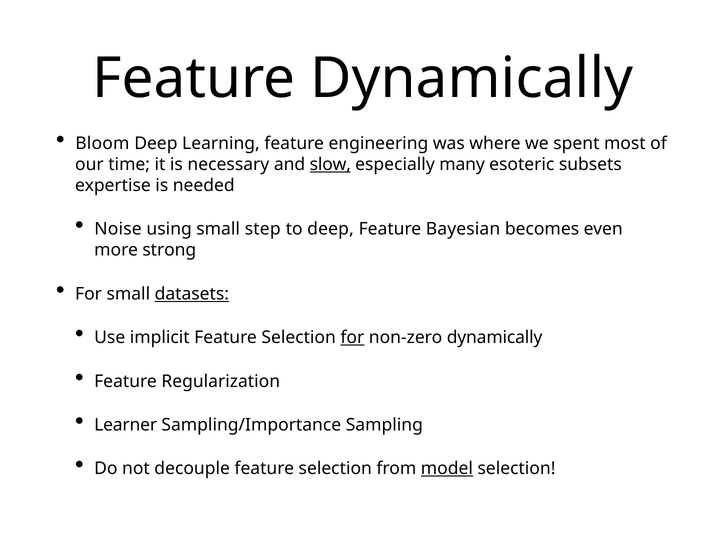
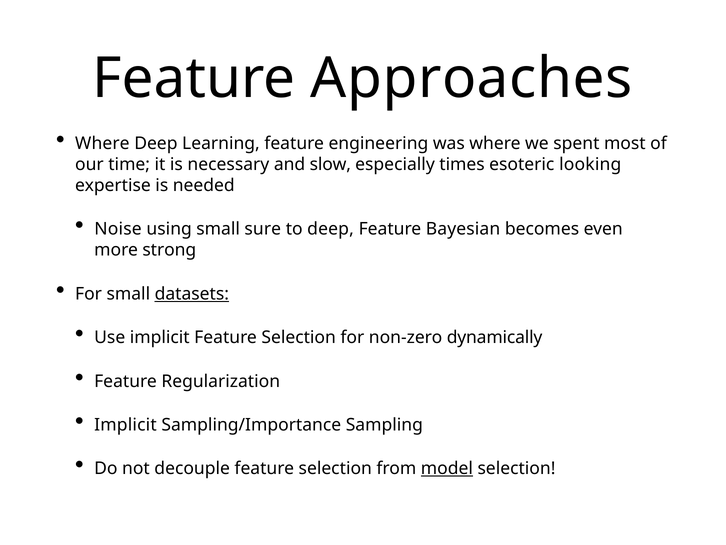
Feature Dynamically: Dynamically -> Approaches
Bloom at (102, 143): Bloom -> Where
slow underline: present -> none
many: many -> times
subsets: subsets -> looking
step: step -> sure
for at (352, 337) underline: present -> none
Learner at (126, 425): Learner -> Implicit
